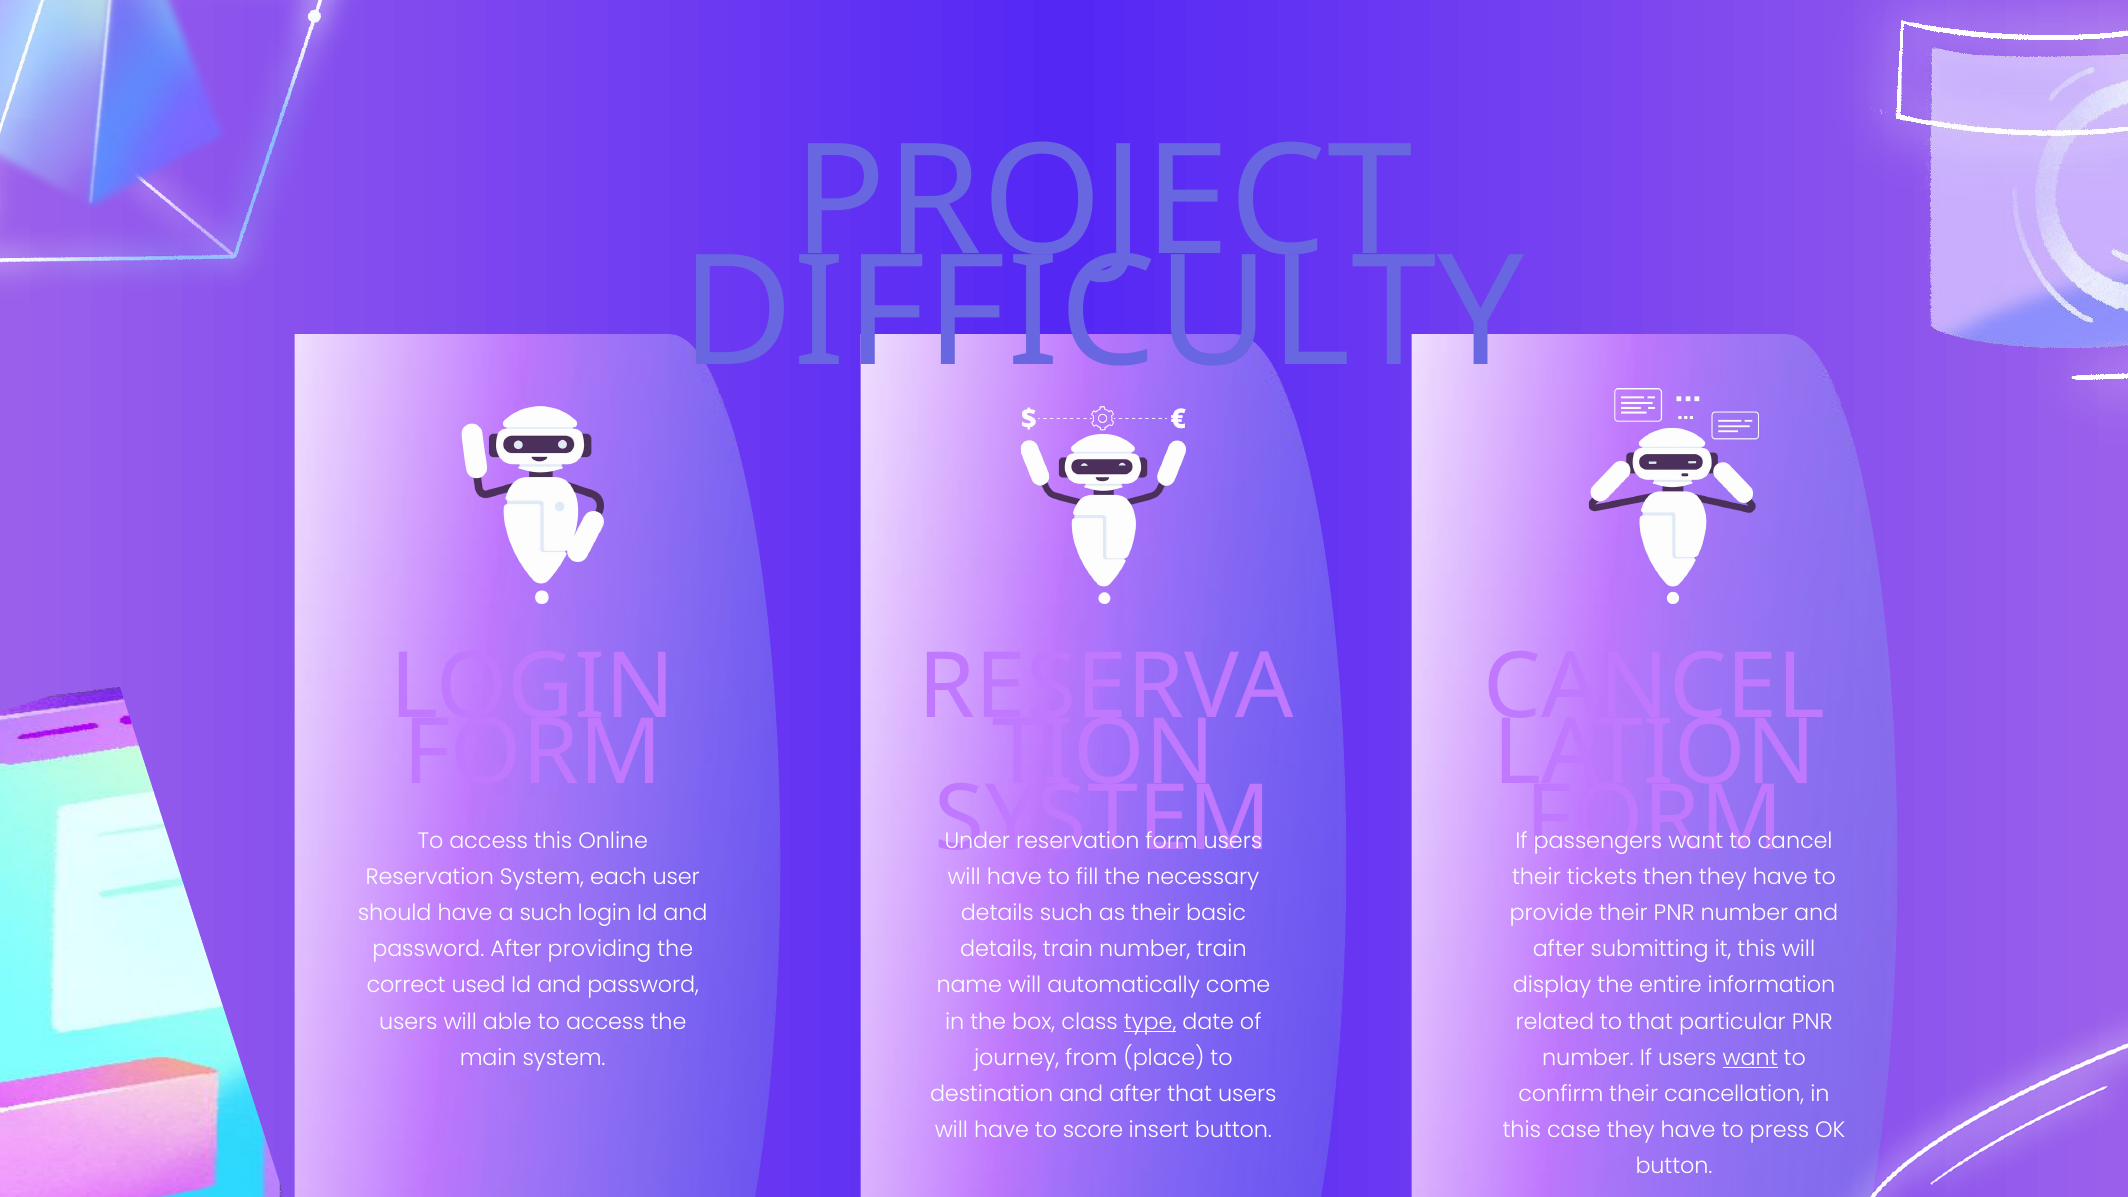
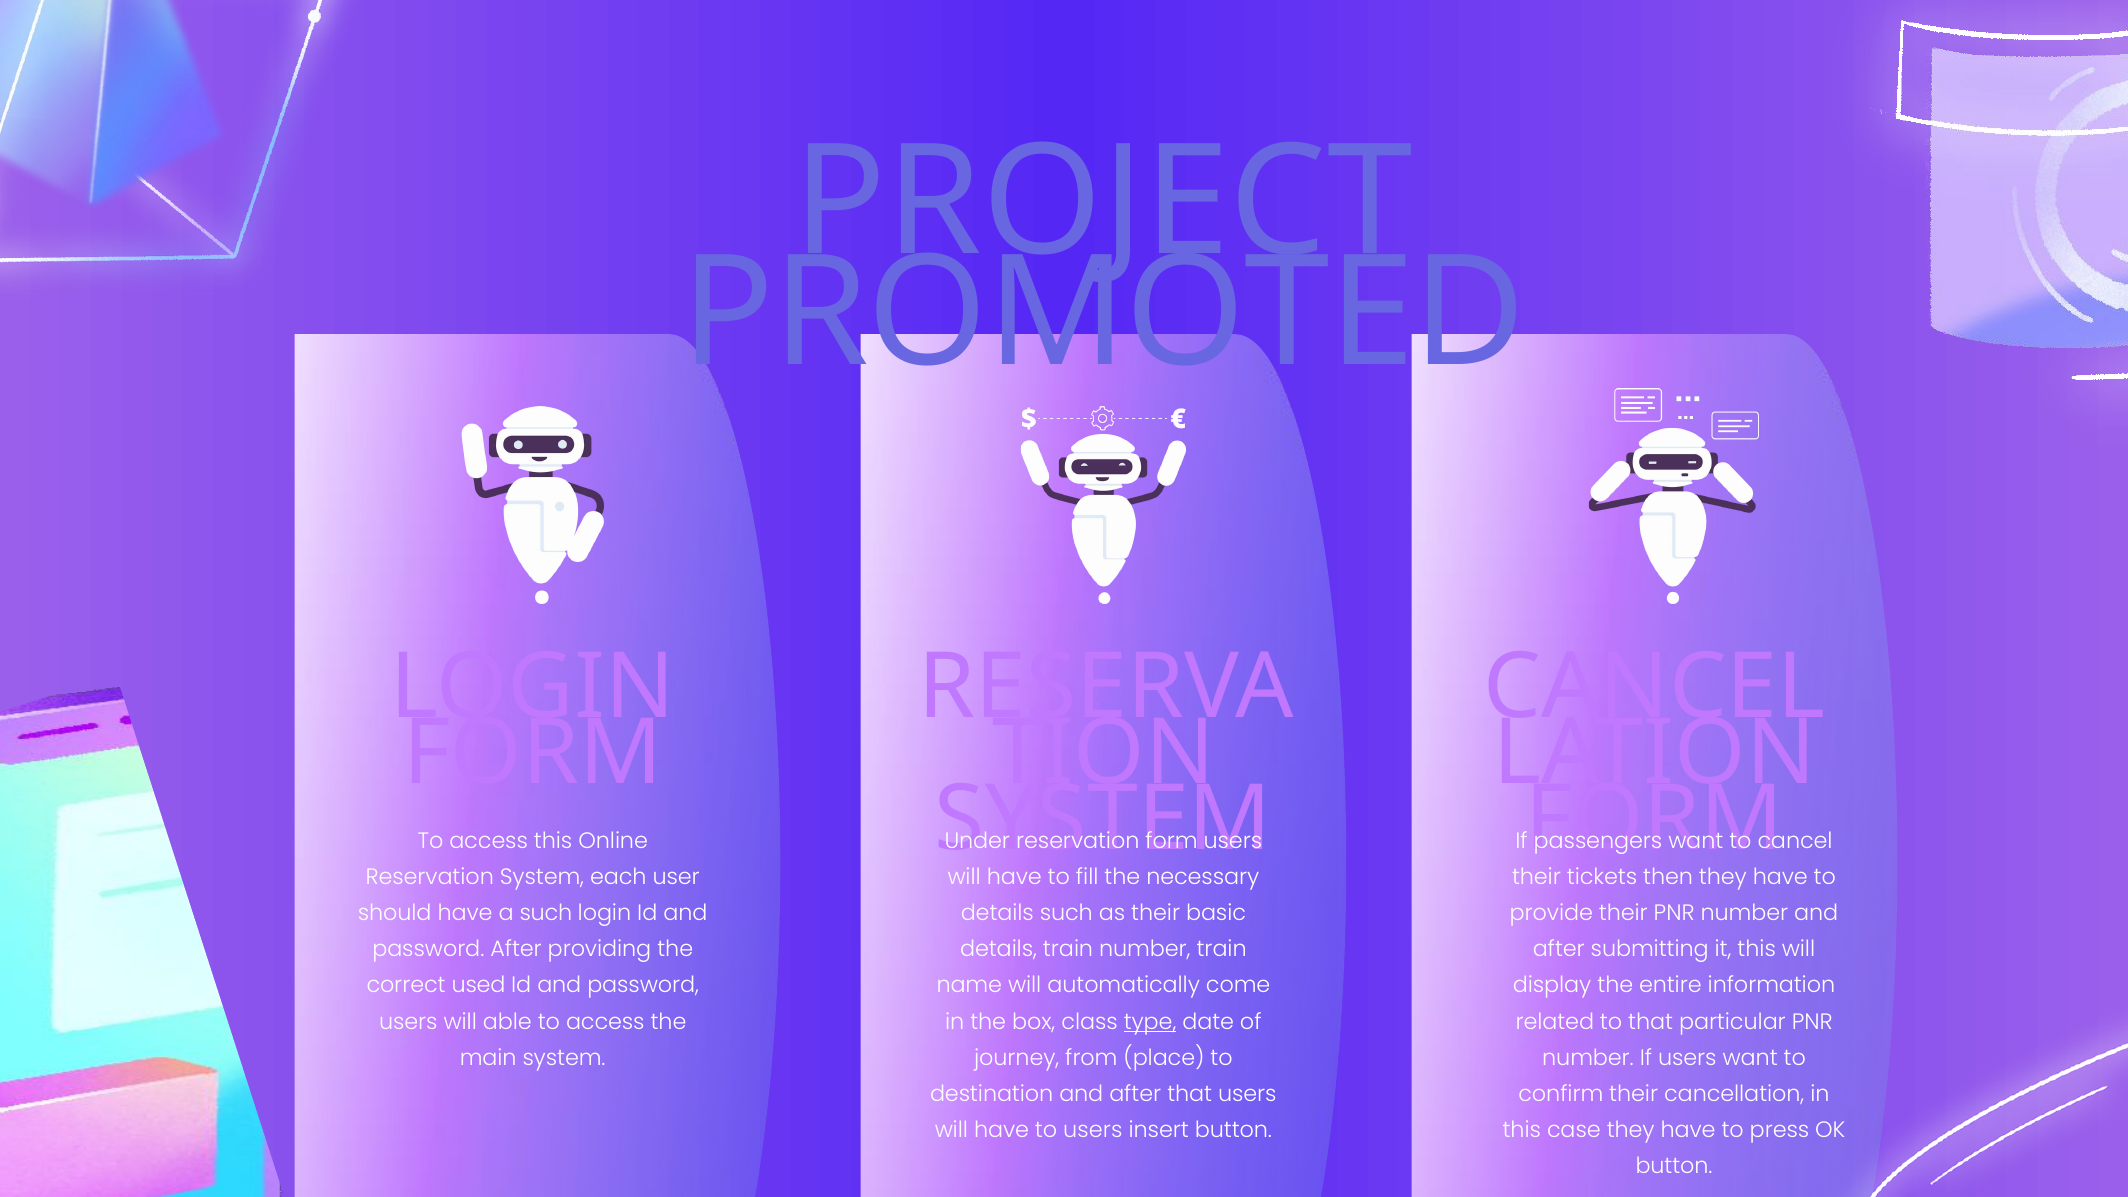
DIFFICULTY: DIFFICULTY -> PROMOTED
want at (1750, 1058) underline: present -> none
to score: score -> users
